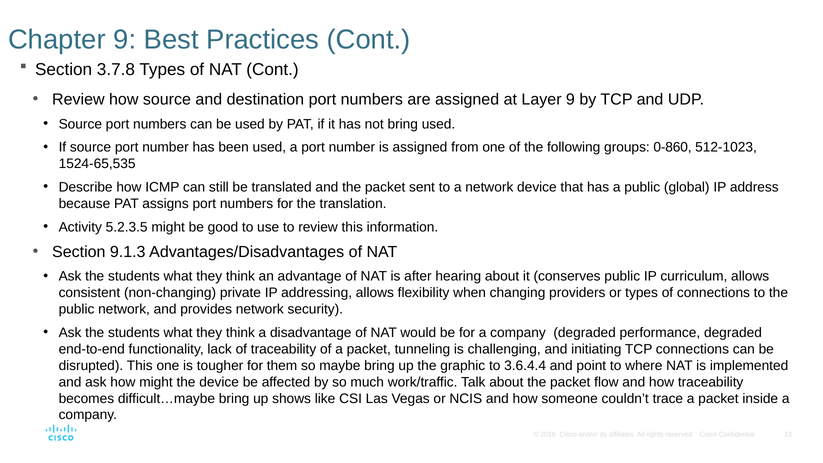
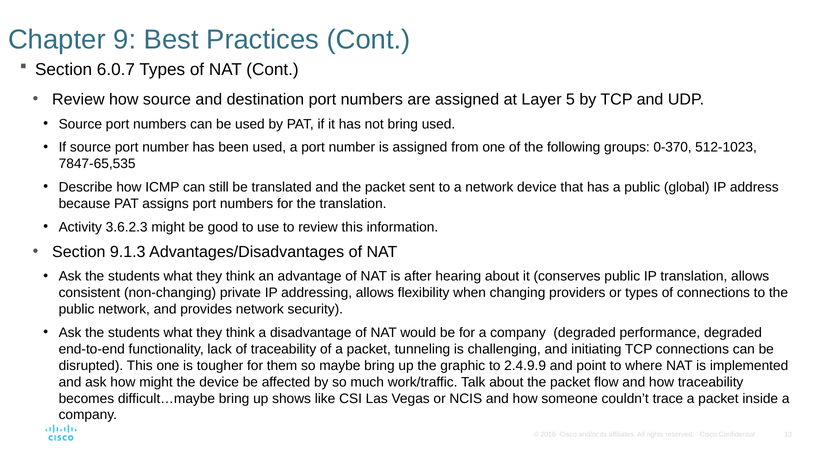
3.7.8: 3.7.8 -> 6.0.7
Layer 9: 9 -> 5
0-860: 0-860 -> 0-370
1524-65,535: 1524-65,535 -> 7847-65,535
5.2.3.5: 5.2.3.5 -> 3.6.2.3
IP curriculum: curriculum -> translation
3.6.4.4: 3.6.4.4 -> 2.4.9.9
